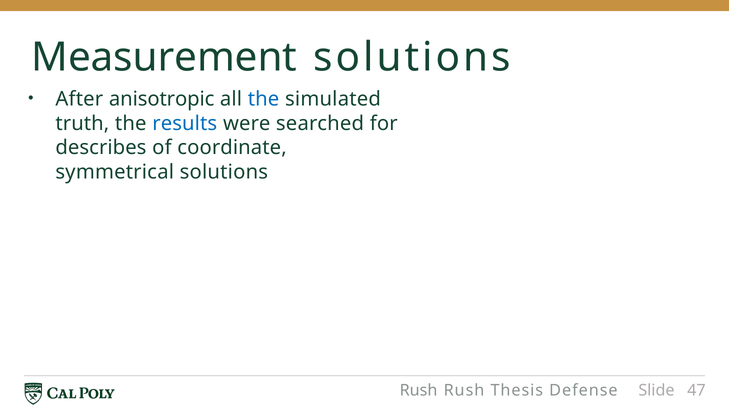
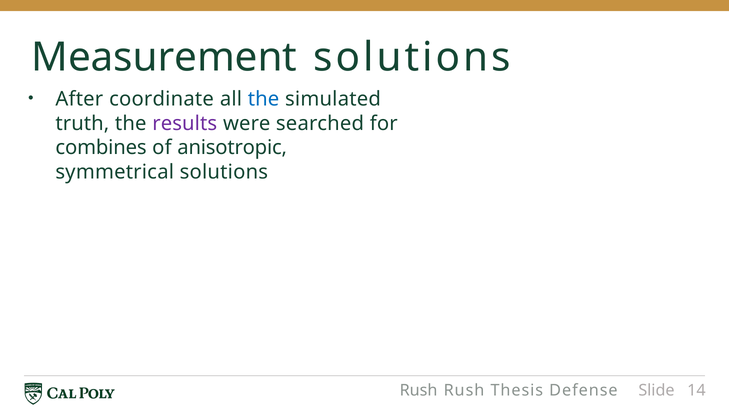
anisotropic: anisotropic -> coordinate
results colour: blue -> purple
describes: describes -> combines
coordinate: coordinate -> anisotropic
47: 47 -> 14
